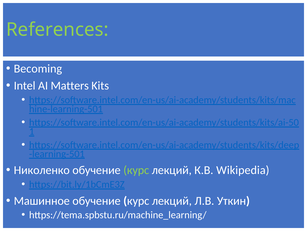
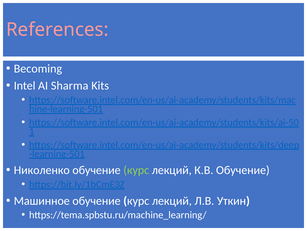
References colour: light green -> pink
Matters: Matters -> Sharma
К.В Wikipedia: Wikipedia -> Обучение
